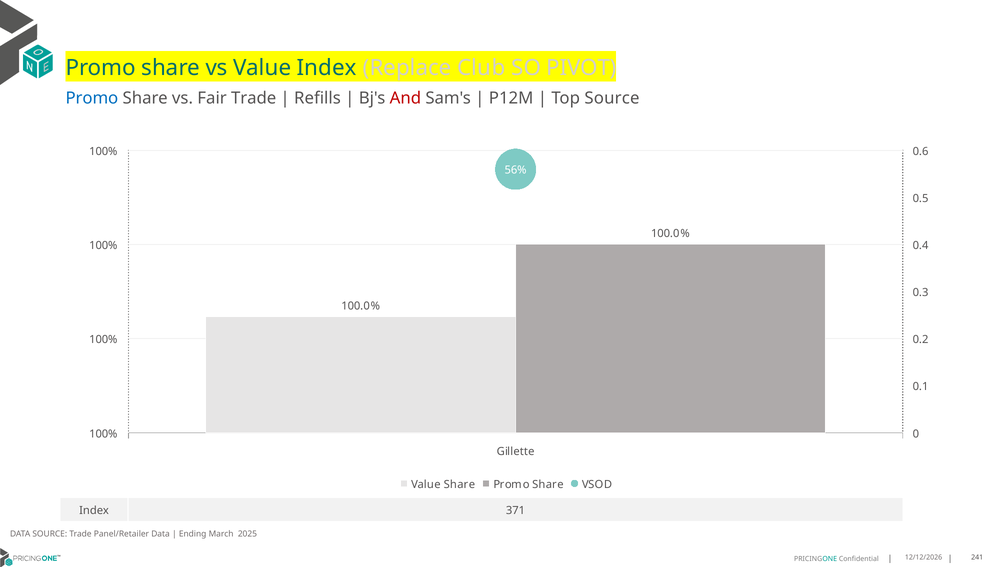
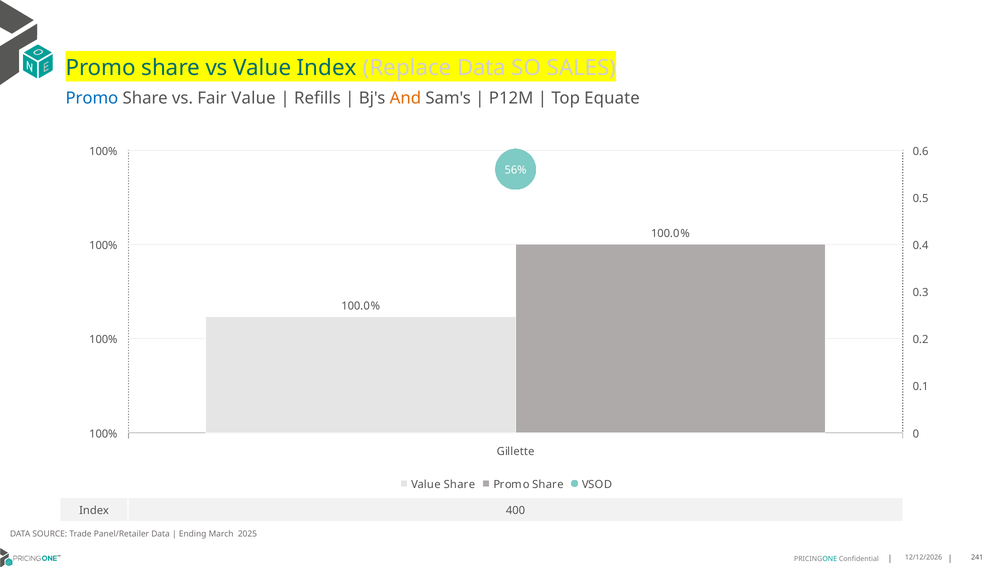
Replace Club: Club -> Data
PIVOT: PIVOT -> SALES
Fair Trade: Trade -> Value
And colour: red -> orange
Top Source: Source -> Equate
371: 371 -> 400
